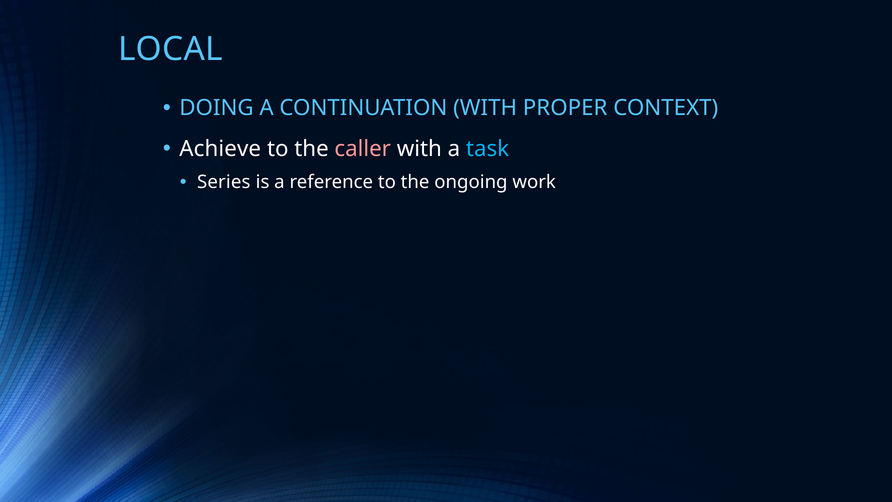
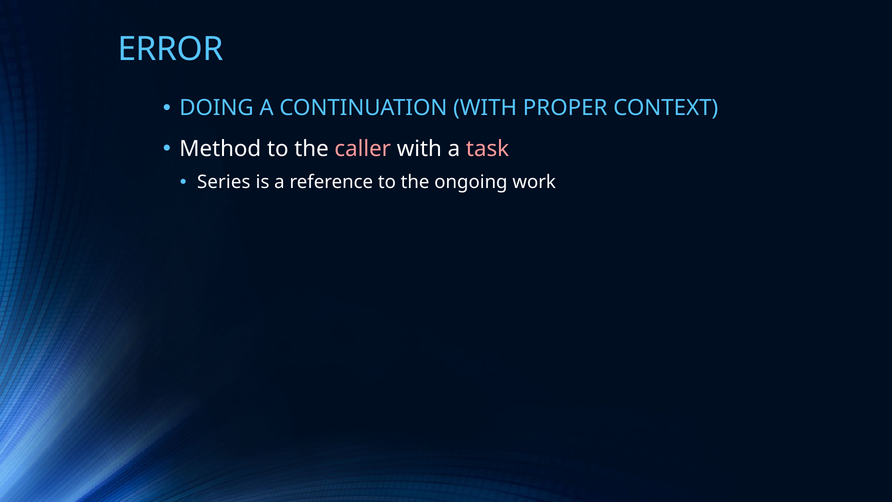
LOCAL: LOCAL -> ERROR
Achieve: Achieve -> Method
task colour: light blue -> pink
